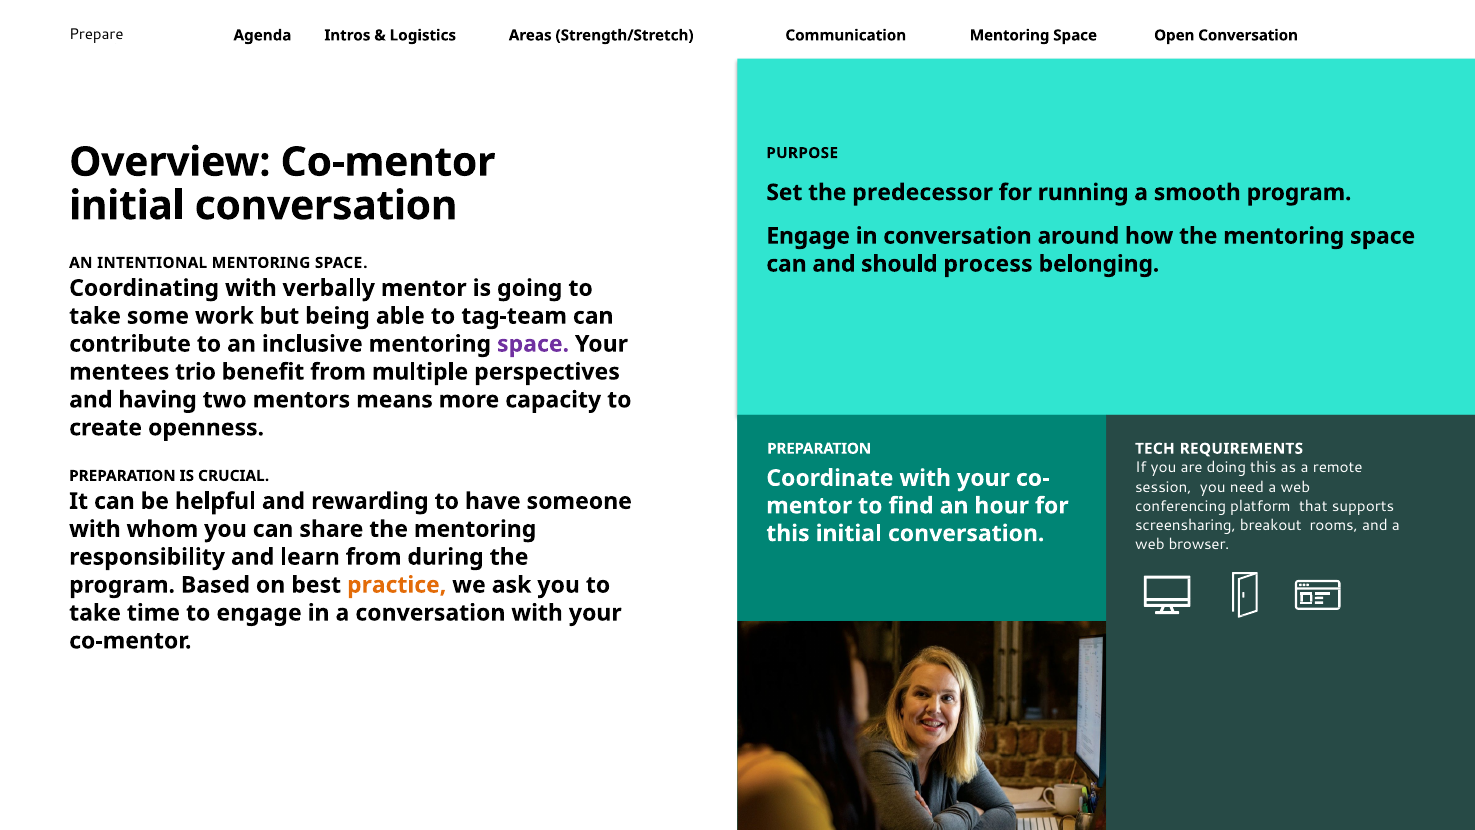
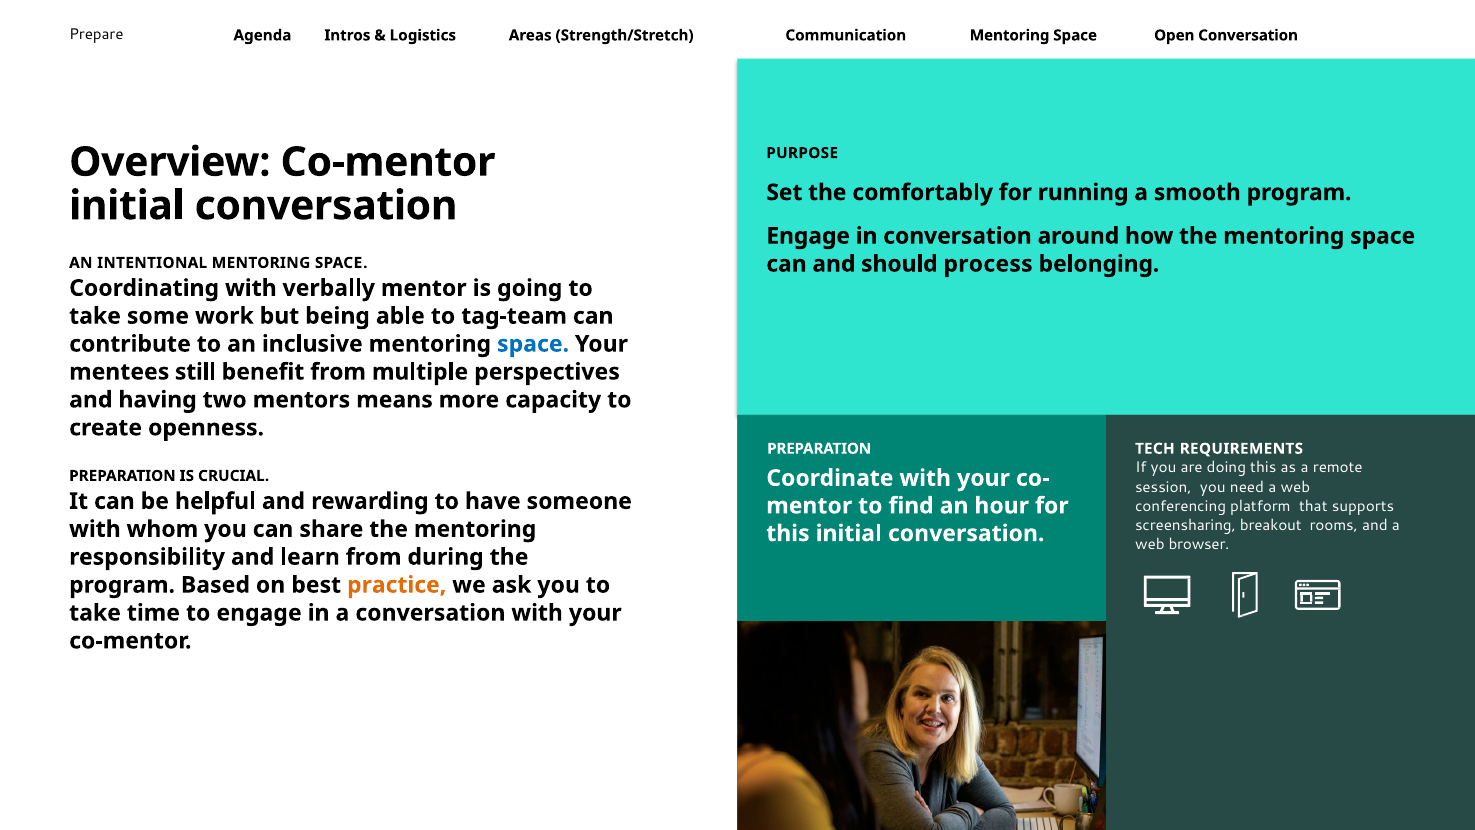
predecessor: predecessor -> comfortably
space at (533, 344) colour: purple -> blue
trio: trio -> still
